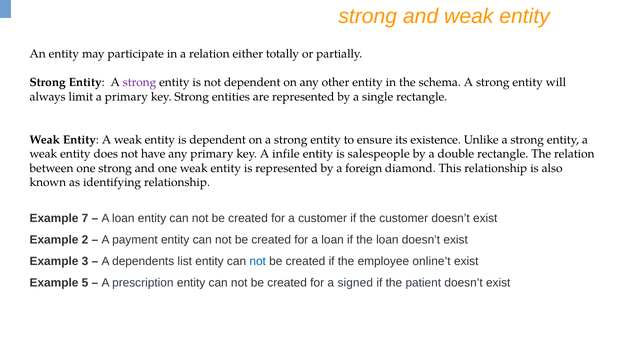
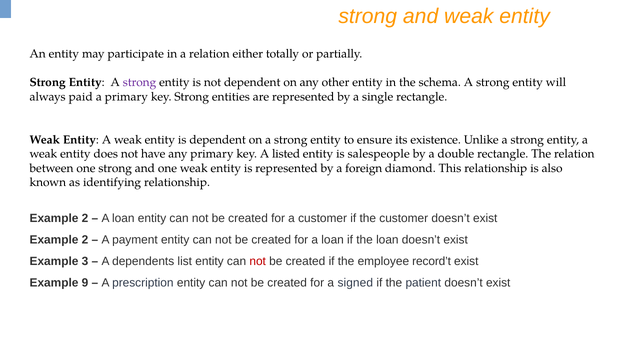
limit: limit -> paid
infile: infile -> listed
7 at (85, 218): 7 -> 2
not at (258, 261) colour: blue -> red
online’t: online’t -> record’t
5: 5 -> 9
